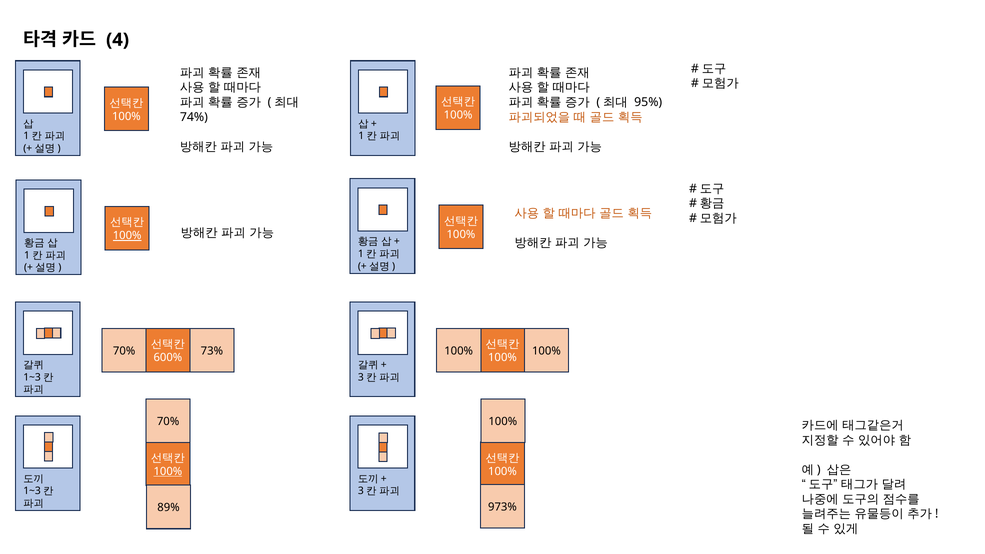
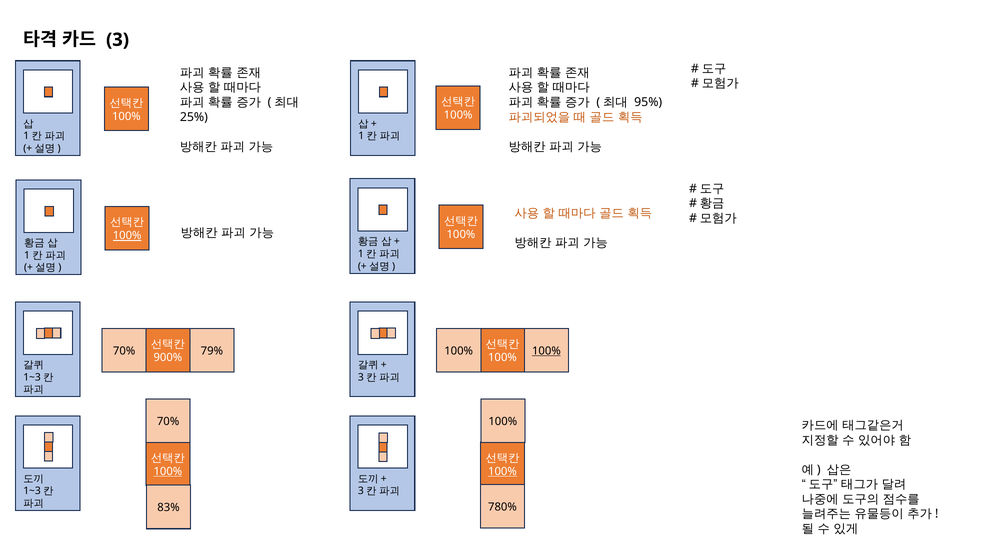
4: 4 -> 3
74%: 74% -> 25%
73%: 73% -> 79%
100% at (546, 351) underline: none -> present
600%: 600% -> 900%
100% at (502, 472) underline: none -> present
973%: 973% -> 780%
89%: 89% -> 83%
